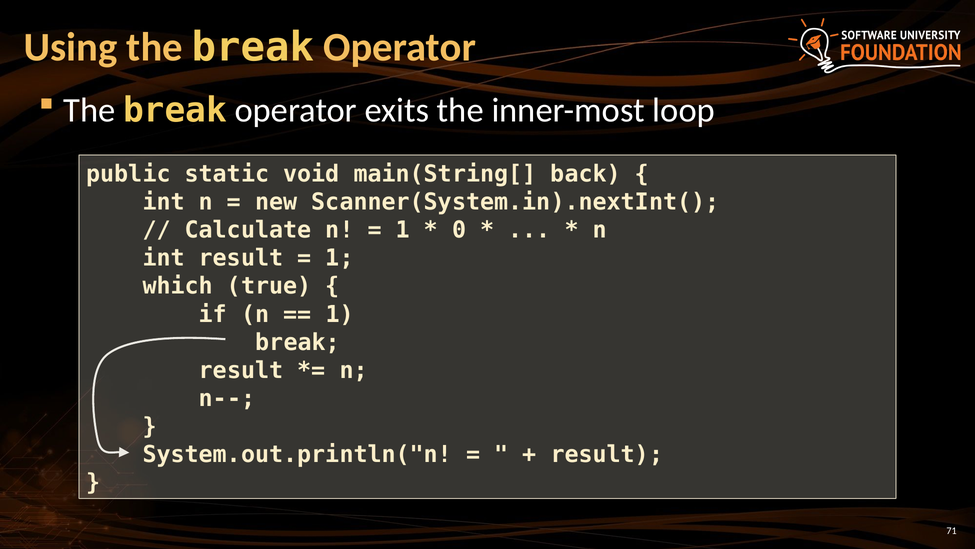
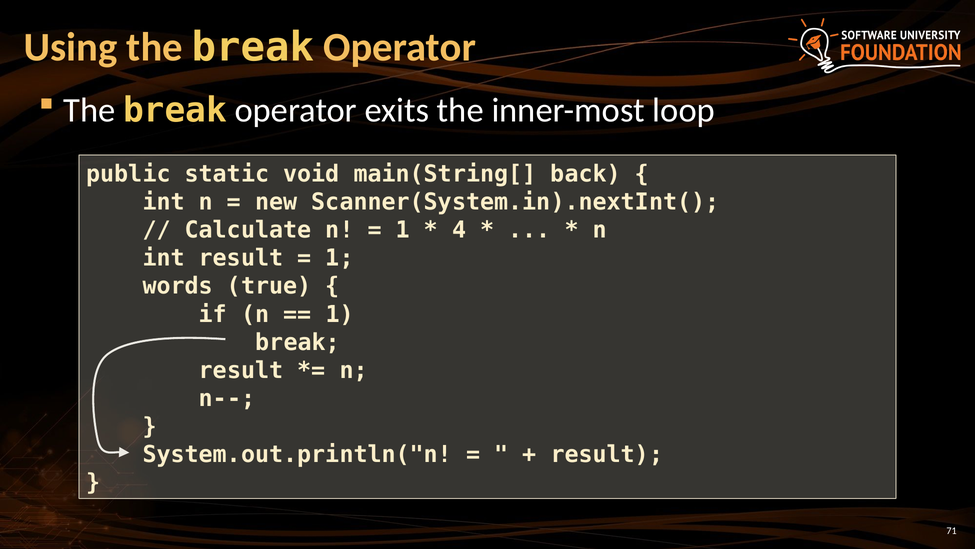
0: 0 -> 4
which: which -> words
